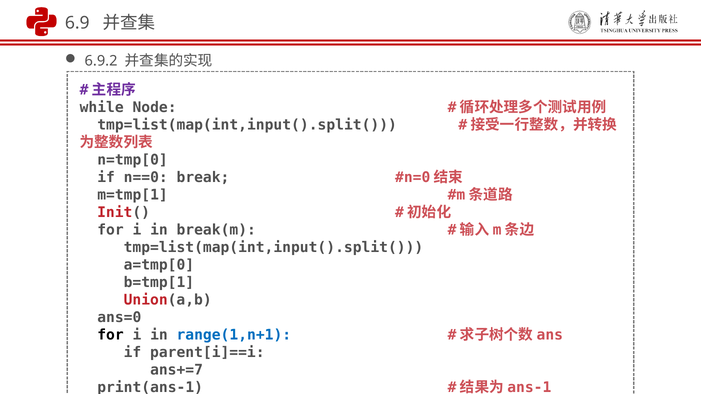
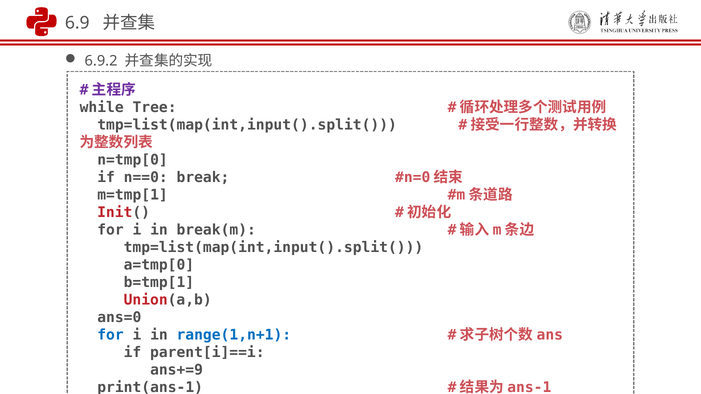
Node: Node -> Tree
for at (110, 335) colour: black -> blue
ans+=7: ans+=7 -> ans+=9
